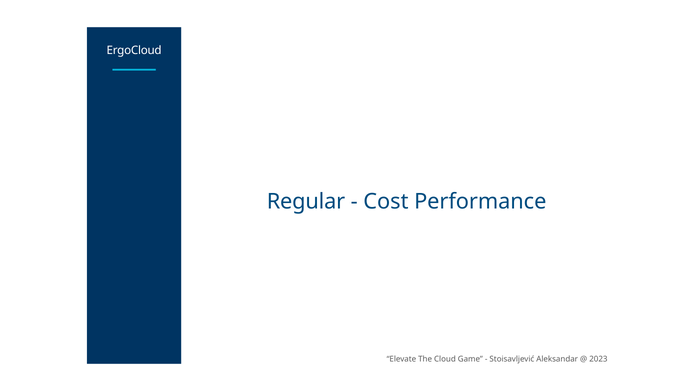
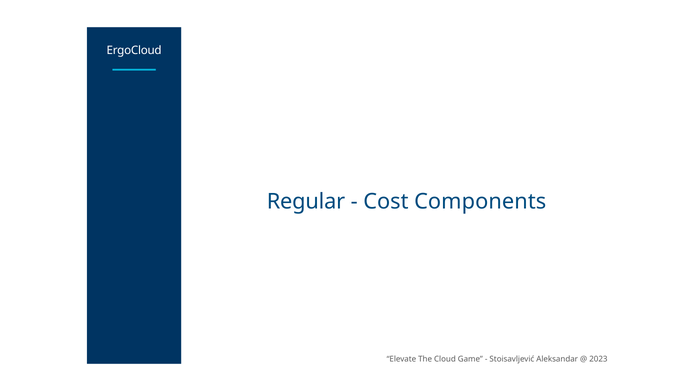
Performance: Performance -> Components
